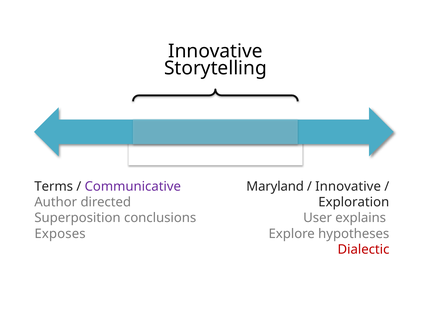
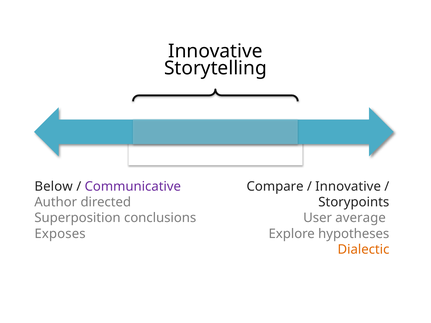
Terms: Terms -> Below
Maryland: Maryland -> Compare
Exploration: Exploration -> Storypoints
explains: explains -> average
Dialectic colour: red -> orange
